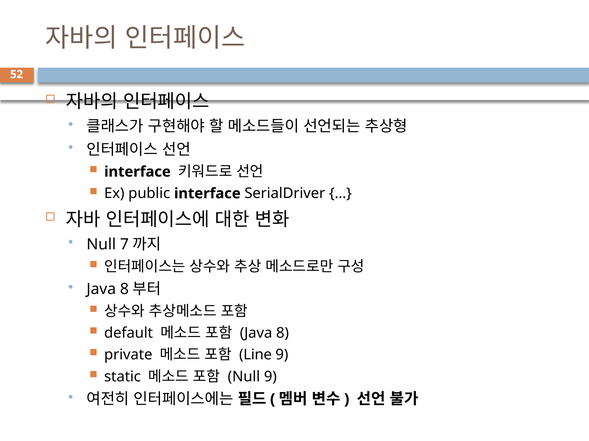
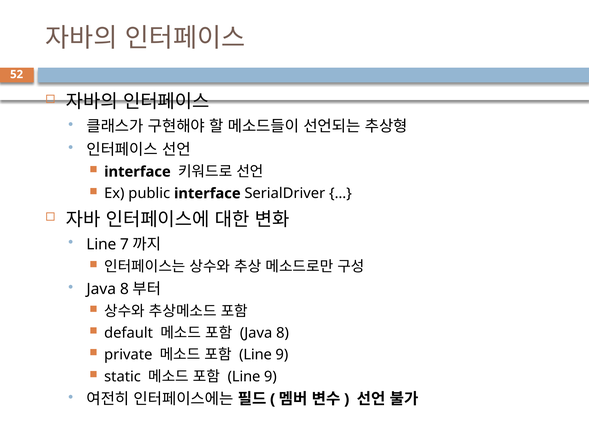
Null at (101, 245): Null -> Line
Null at (244, 377): Null -> Line
